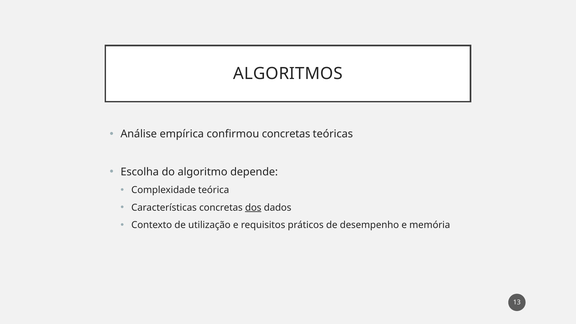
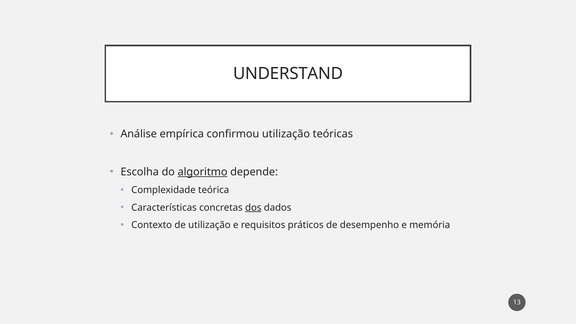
ALGORITMOS: ALGORITMOS -> UNDERSTAND
confirmou concretas: concretas -> utilização
algoritmo underline: none -> present
